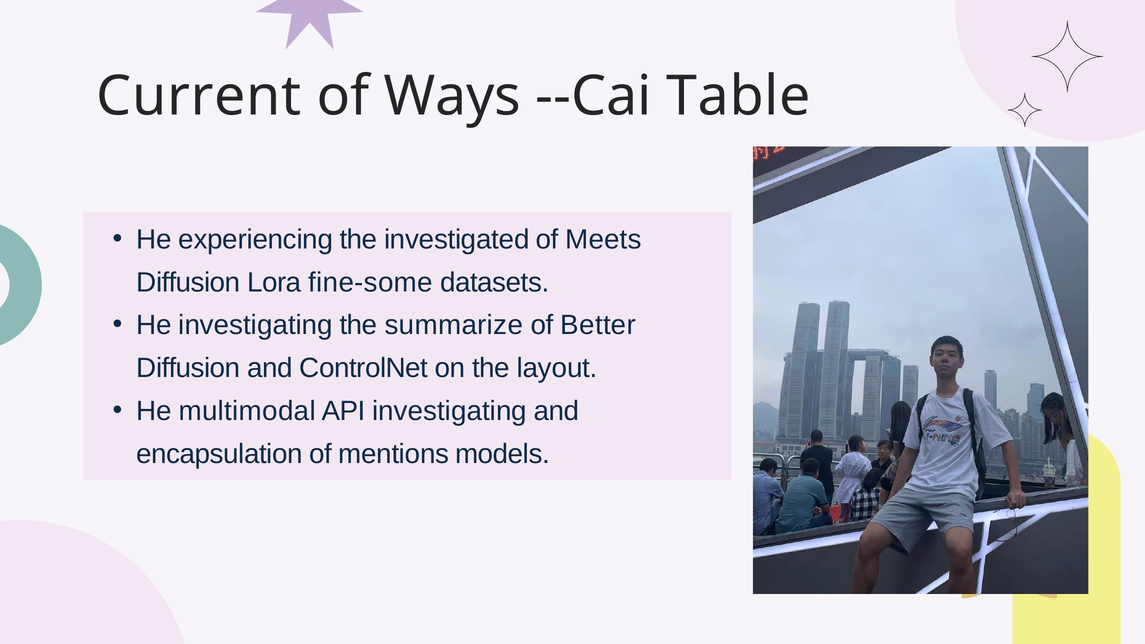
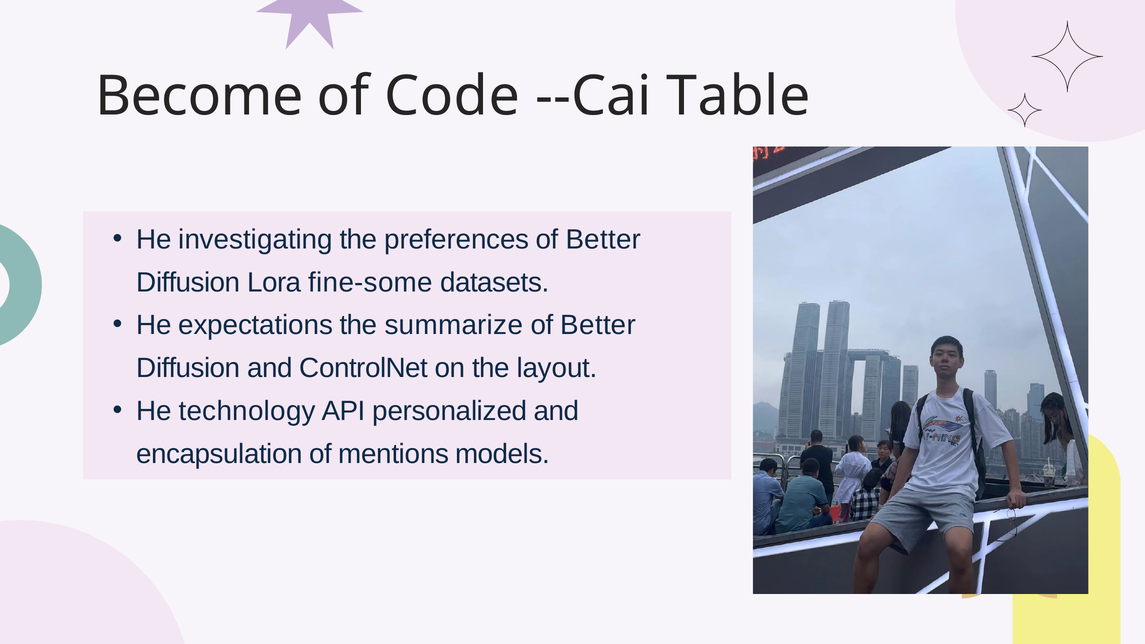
Current: Current -> Become
Ways: Ways -> Code
experiencing: experiencing -> investigating
investigated: investigated -> preferences
Meets at (603, 240): Meets -> Better
He investigating: investigating -> expectations
multimodal: multimodal -> technology
API investigating: investigating -> personalized
